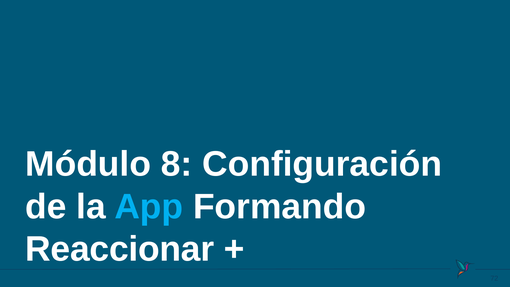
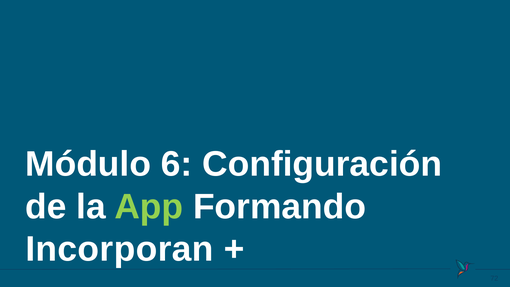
8: 8 -> 6
App colour: light blue -> light green
Reaccionar: Reaccionar -> Incorporan
